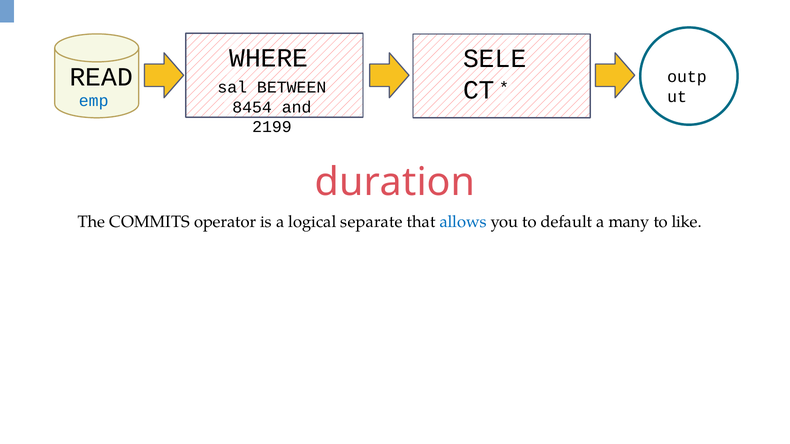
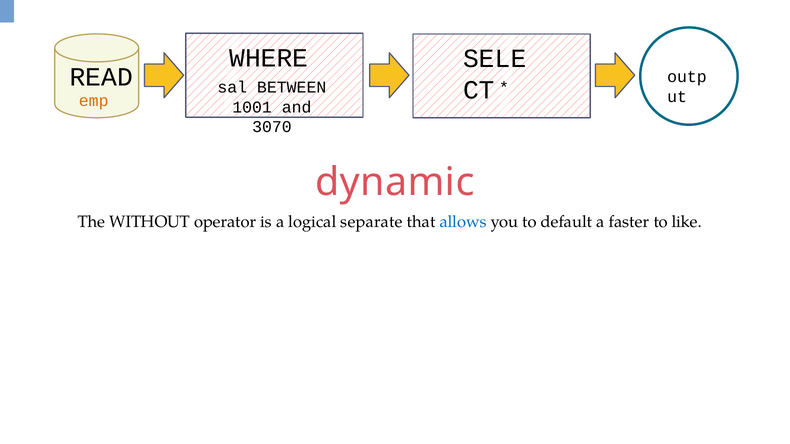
emp colour: blue -> orange
8454: 8454 -> 1001
2199: 2199 -> 3070
duration: duration -> dynamic
COMMITS: COMMITS -> WITHOUT
many: many -> faster
